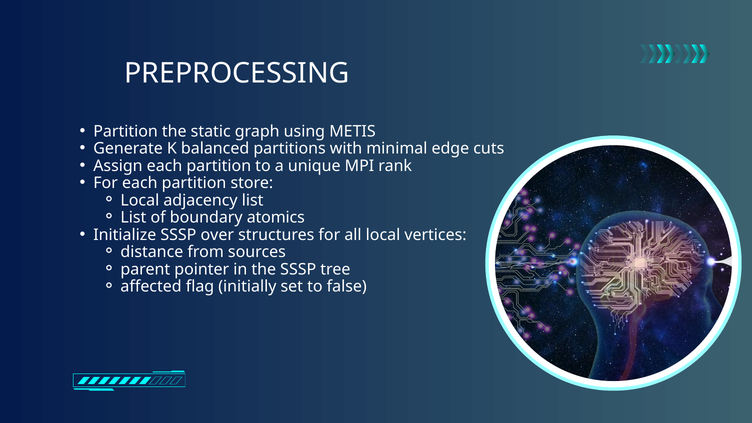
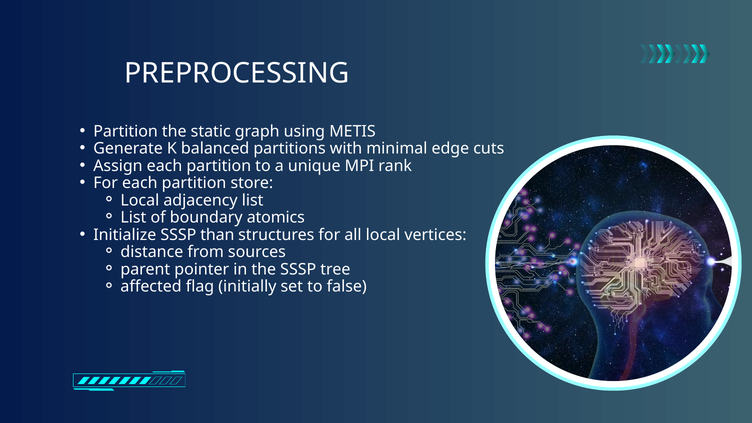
over: over -> than
